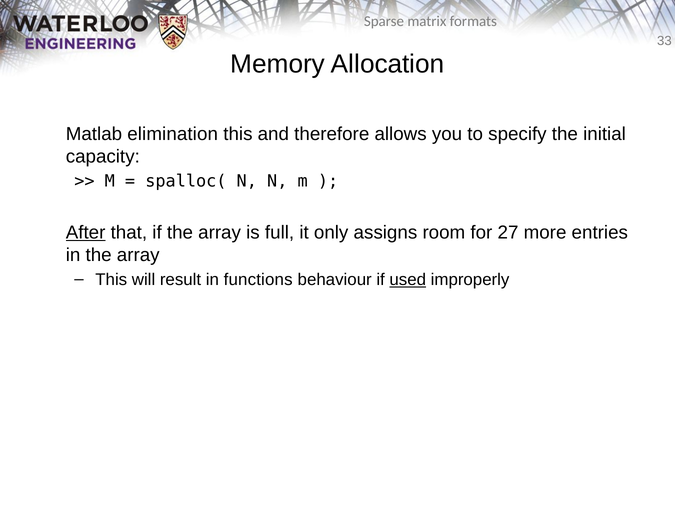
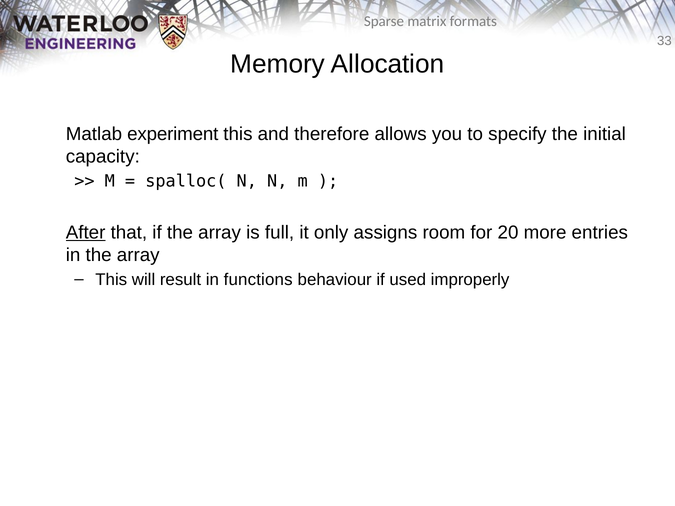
elimination: elimination -> experiment
27: 27 -> 20
used underline: present -> none
